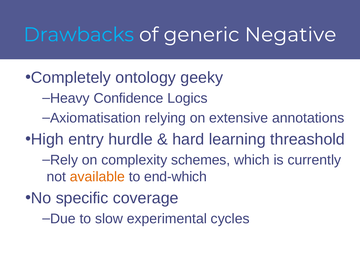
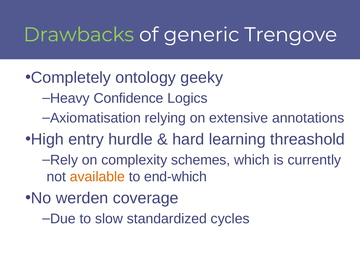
Drawbacks colour: light blue -> light green
Negative: Negative -> Trengove
specific: specific -> werden
experimental: experimental -> standardized
